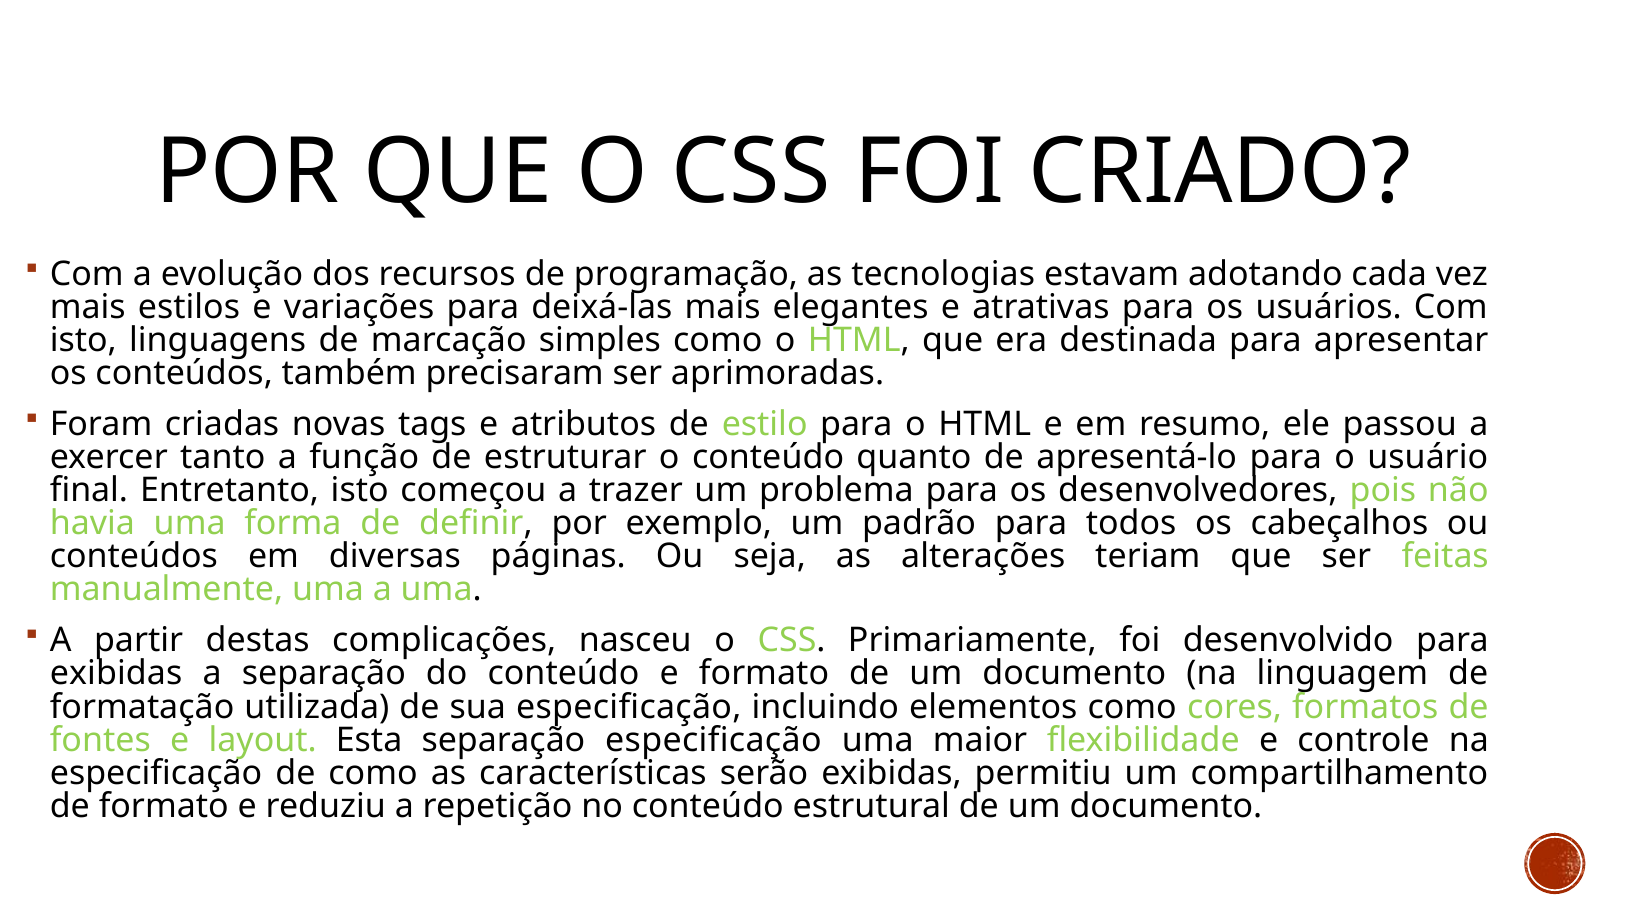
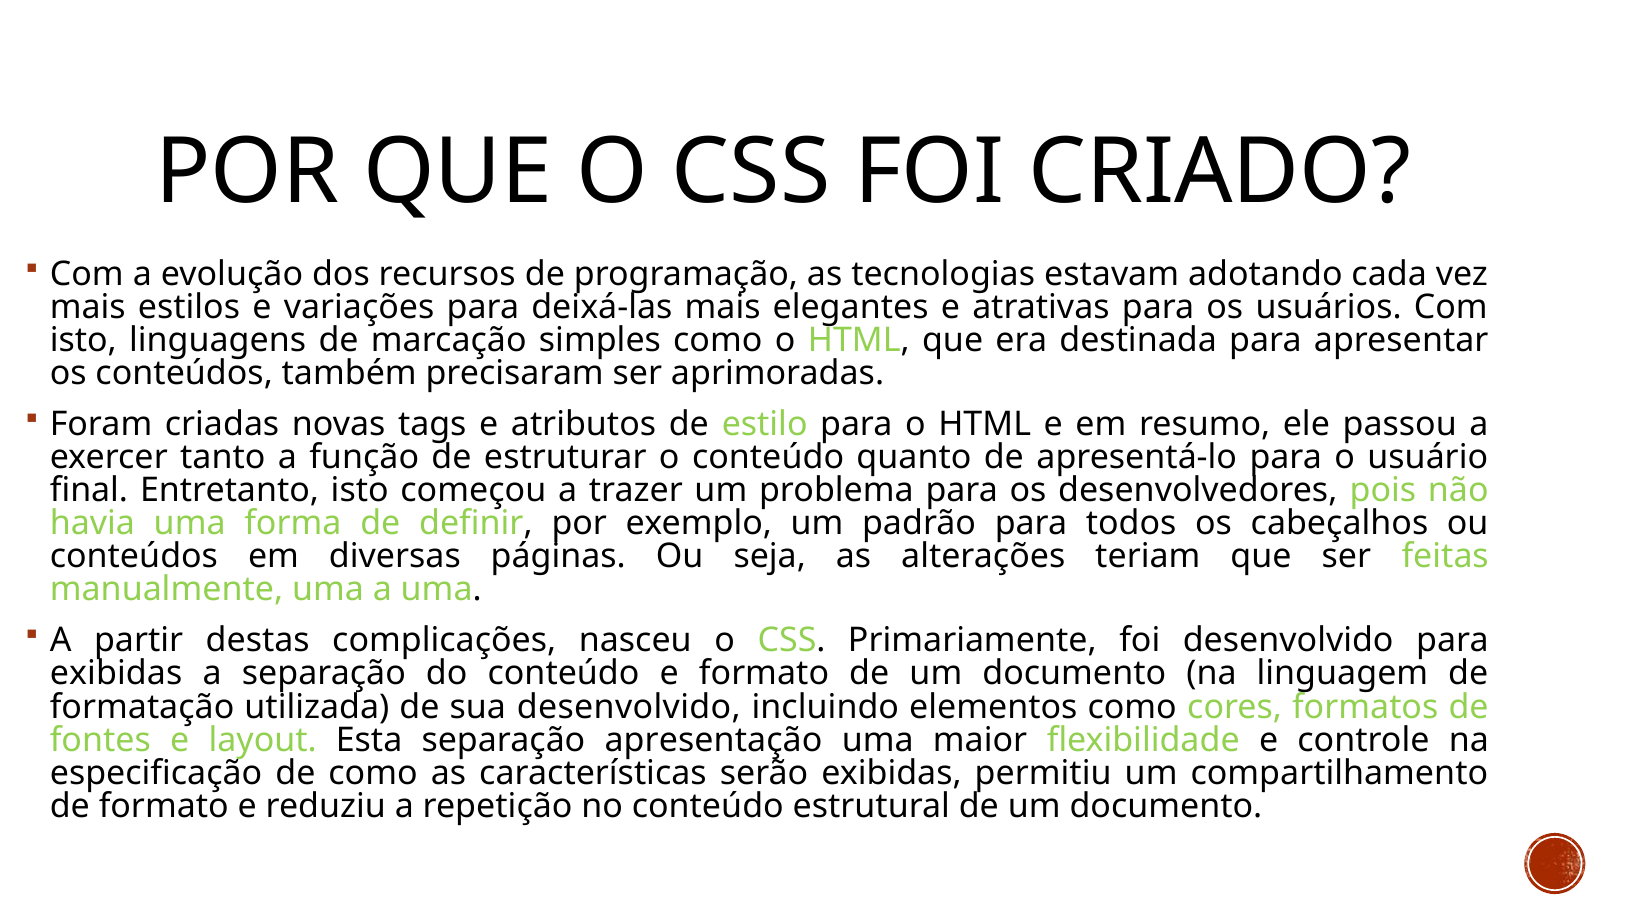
sua especificação: especificação -> desenvolvido
separação especificação: especificação -> apresentação
